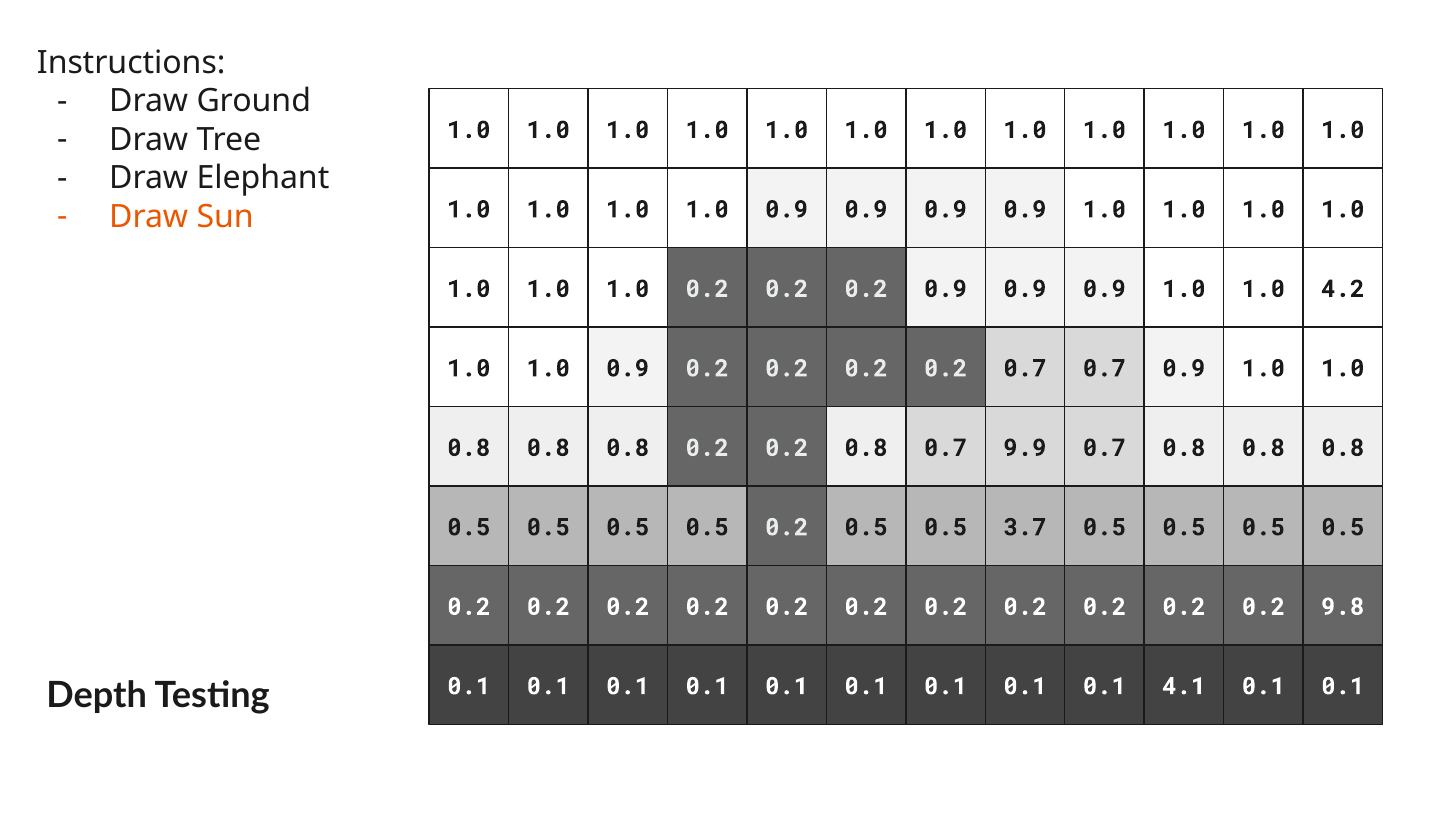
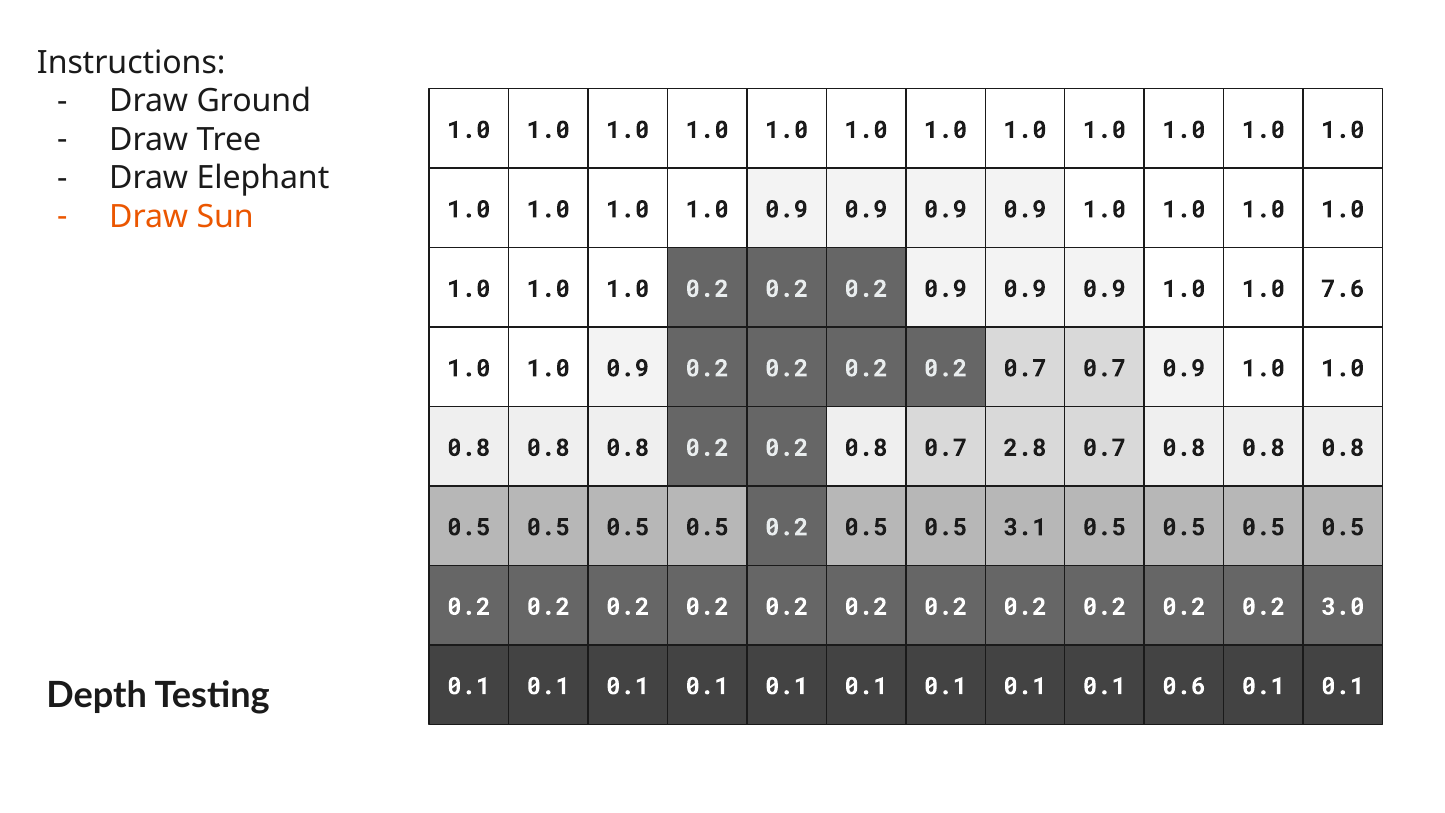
4.2: 4.2 -> 7.6
9.9: 9.9 -> 2.8
3.7: 3.7 -> 3.1
9.8: 9.8 -> 3.0
4.1: 4.1 -> 0.6
